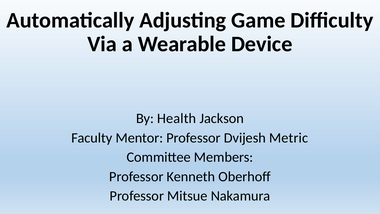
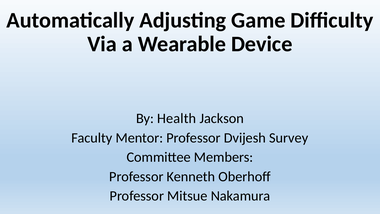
Metric: Metric -> Survey
